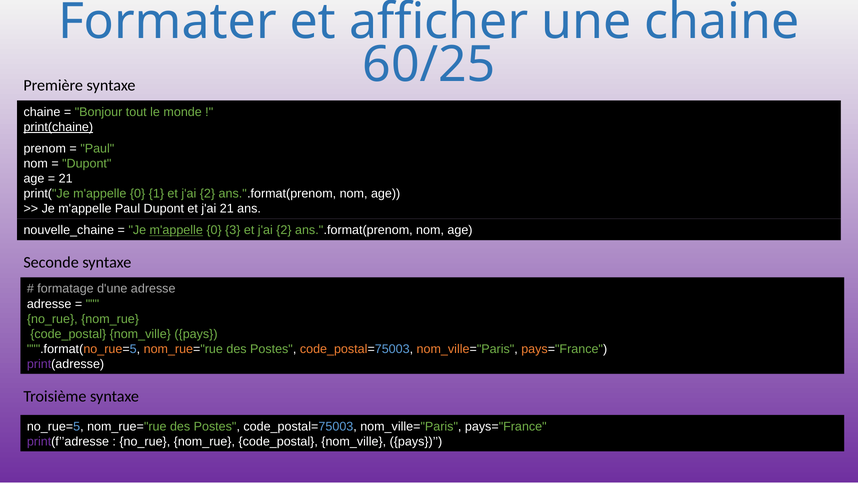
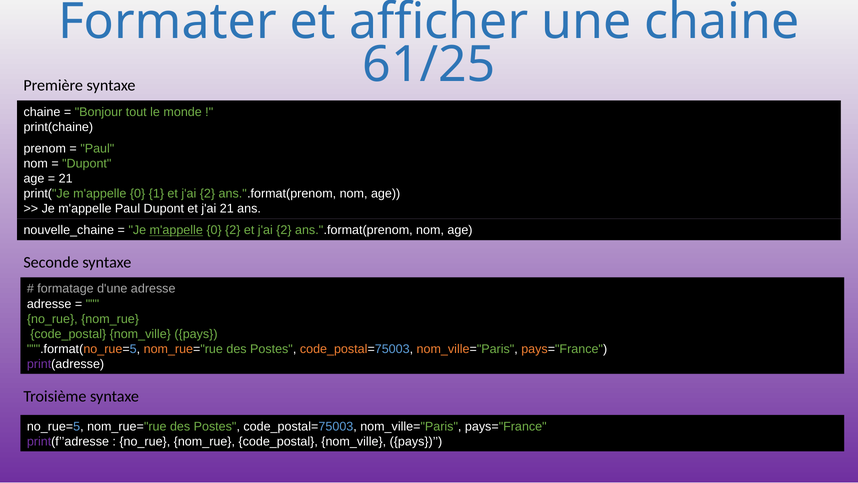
60/25: 60/25 -> 61/25
print(chaine underline: present -> none
0 3: 3 -> 2
